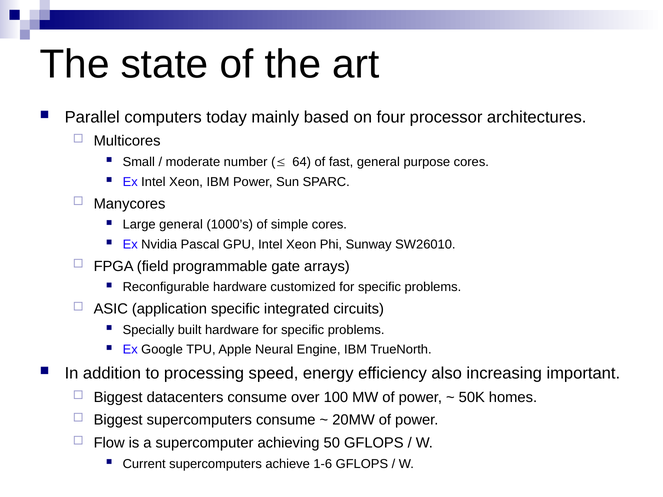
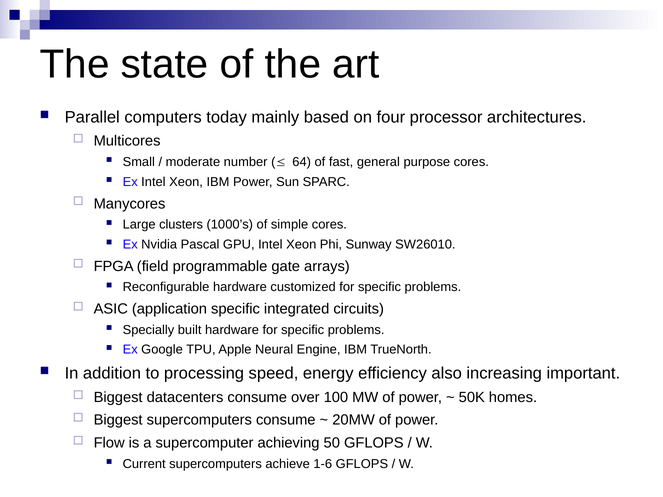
Large general: general -> clusters
